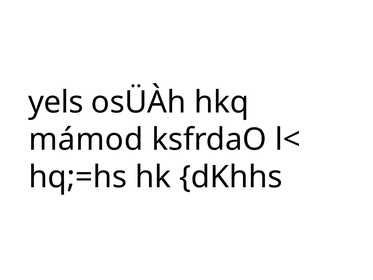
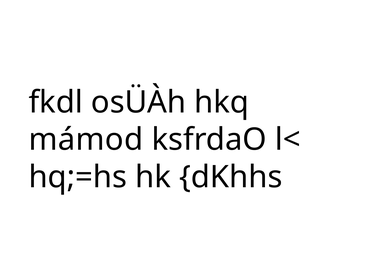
yels: yels -> fkdl
